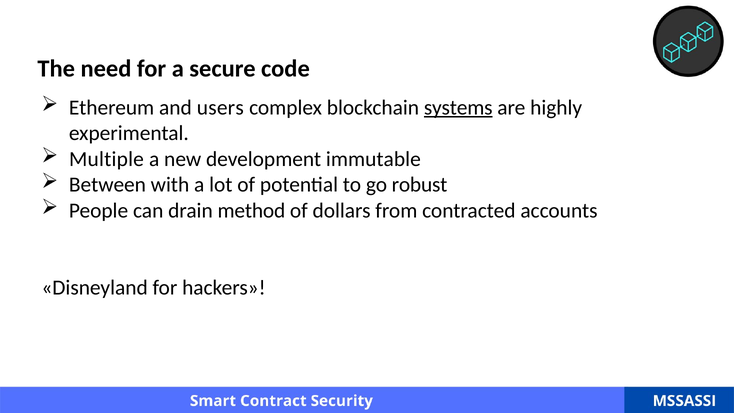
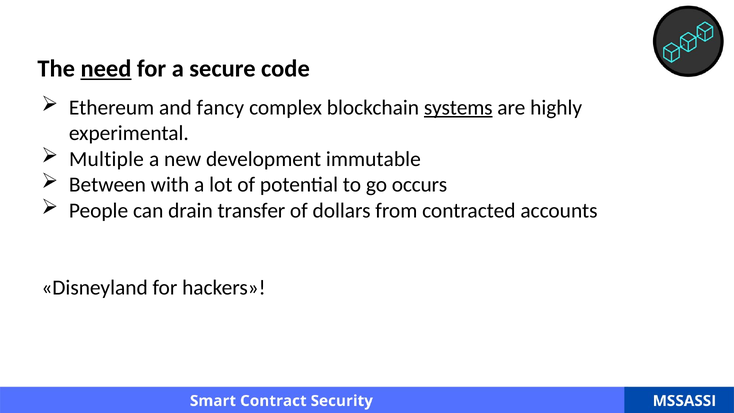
need underline: none -> present
users: users -> fancy
robust: robust -> occurs
method: method -> transfer
